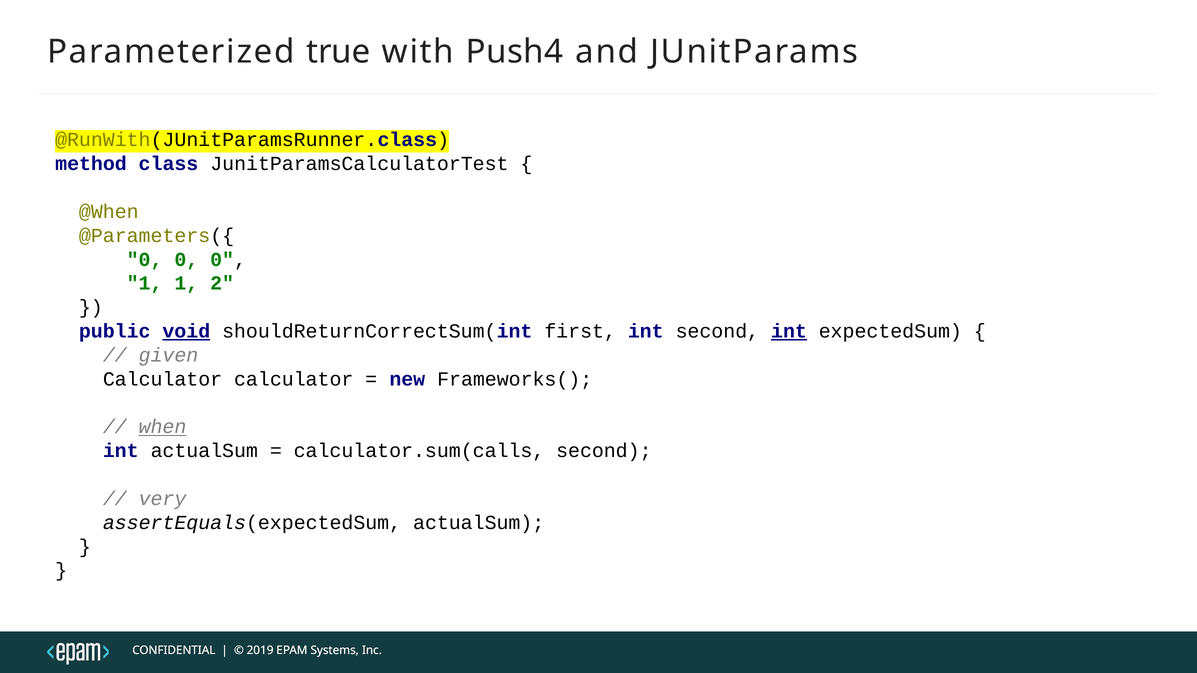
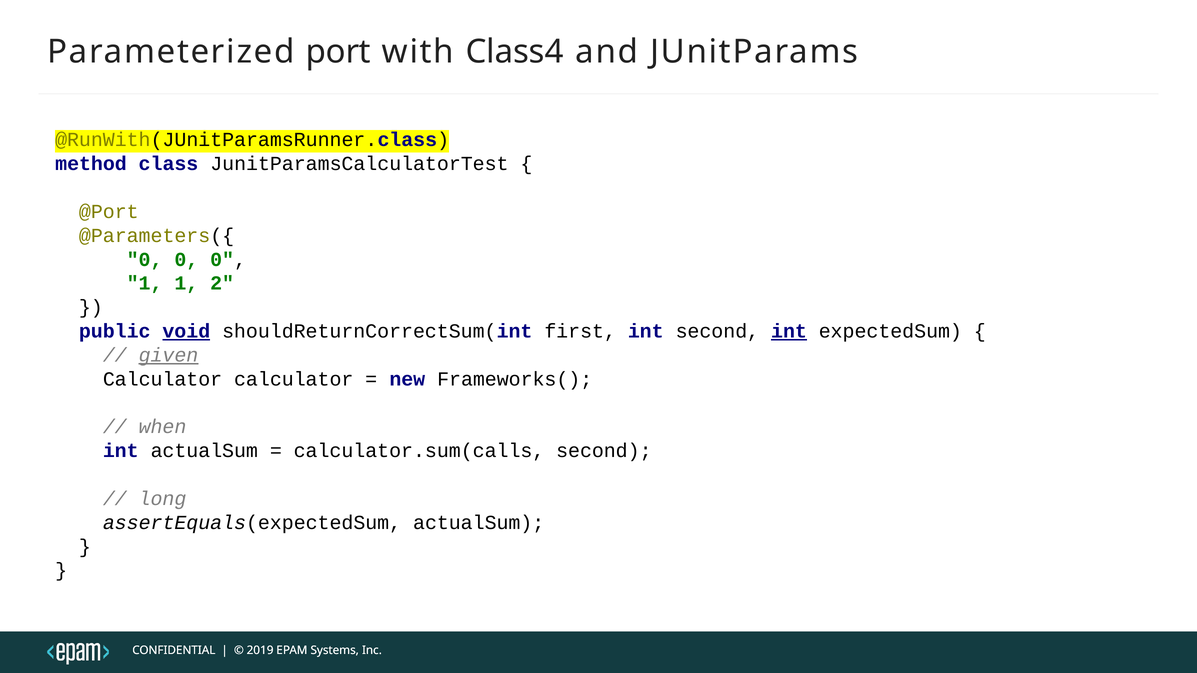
true: true -> port
Push4: Push4 -> Class4
@When: @When -> @Port
given underline: none -> present
when underline: present -> none
very: very -> long
